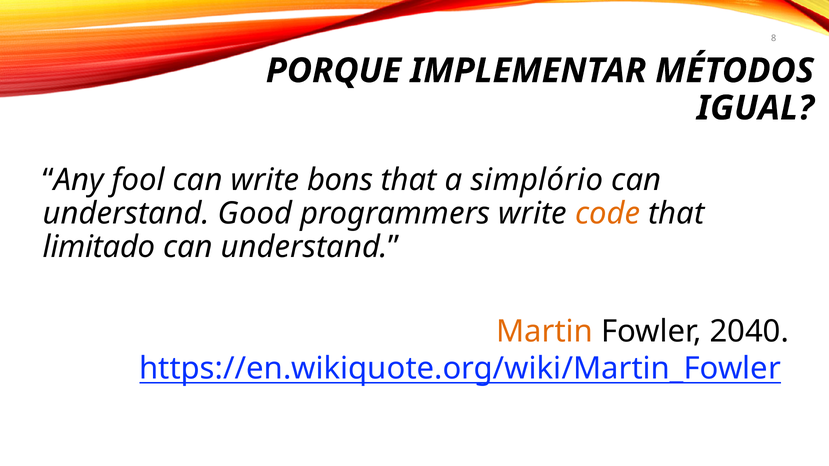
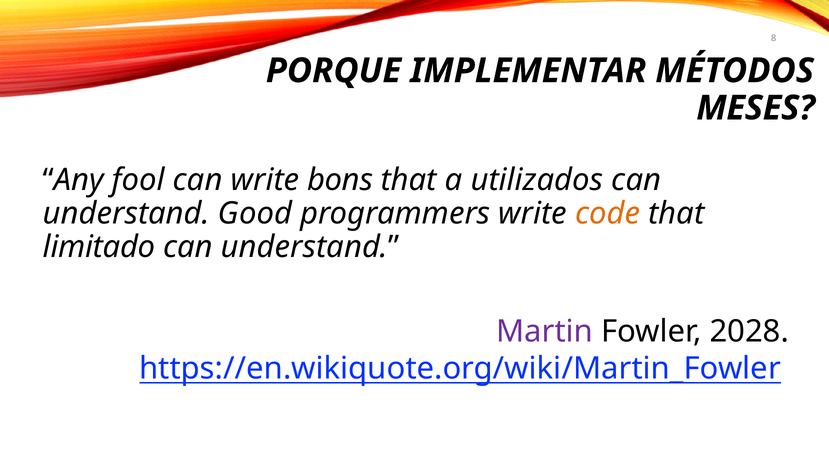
IGUAL: IGUAL -> MESES
simplório: simplório -> utilizados
Martin colour: orange -> purple
2040: 2040 -> 2028
